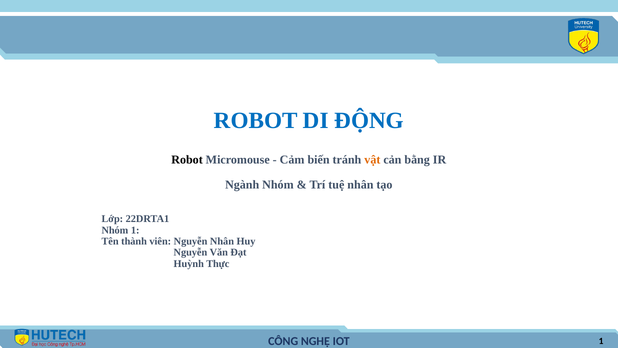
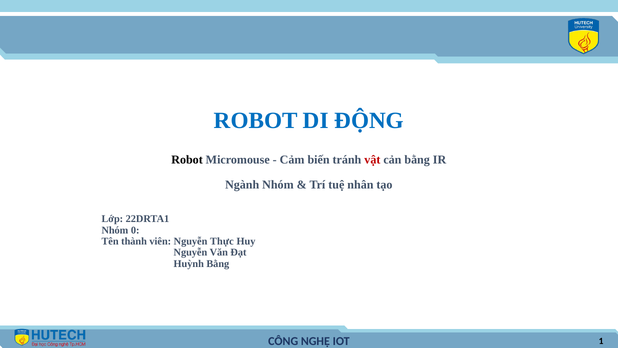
vật colour: orange -> red
Nhóm 1: 1 -> 0
Nguyễn Nhân: Nhân -> Thực
Huỳnh Thực: Thực -> Bằng
